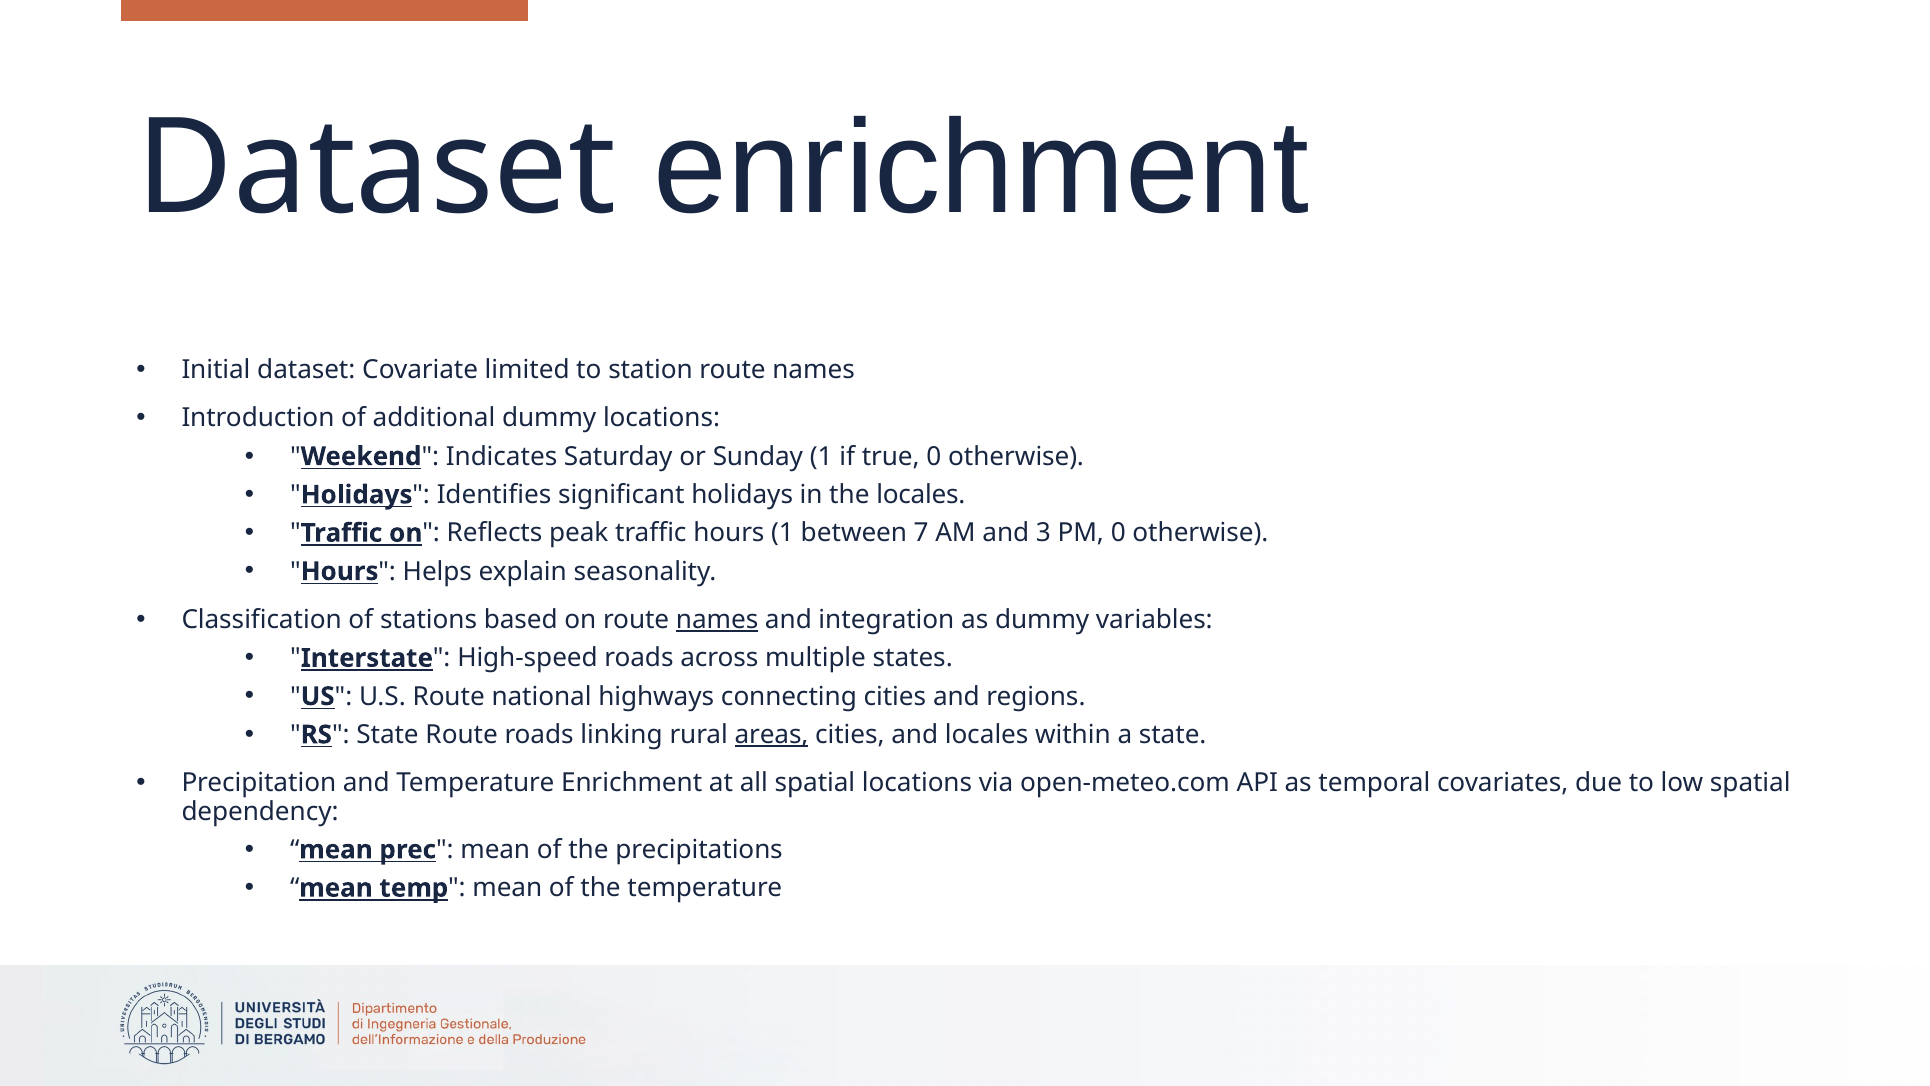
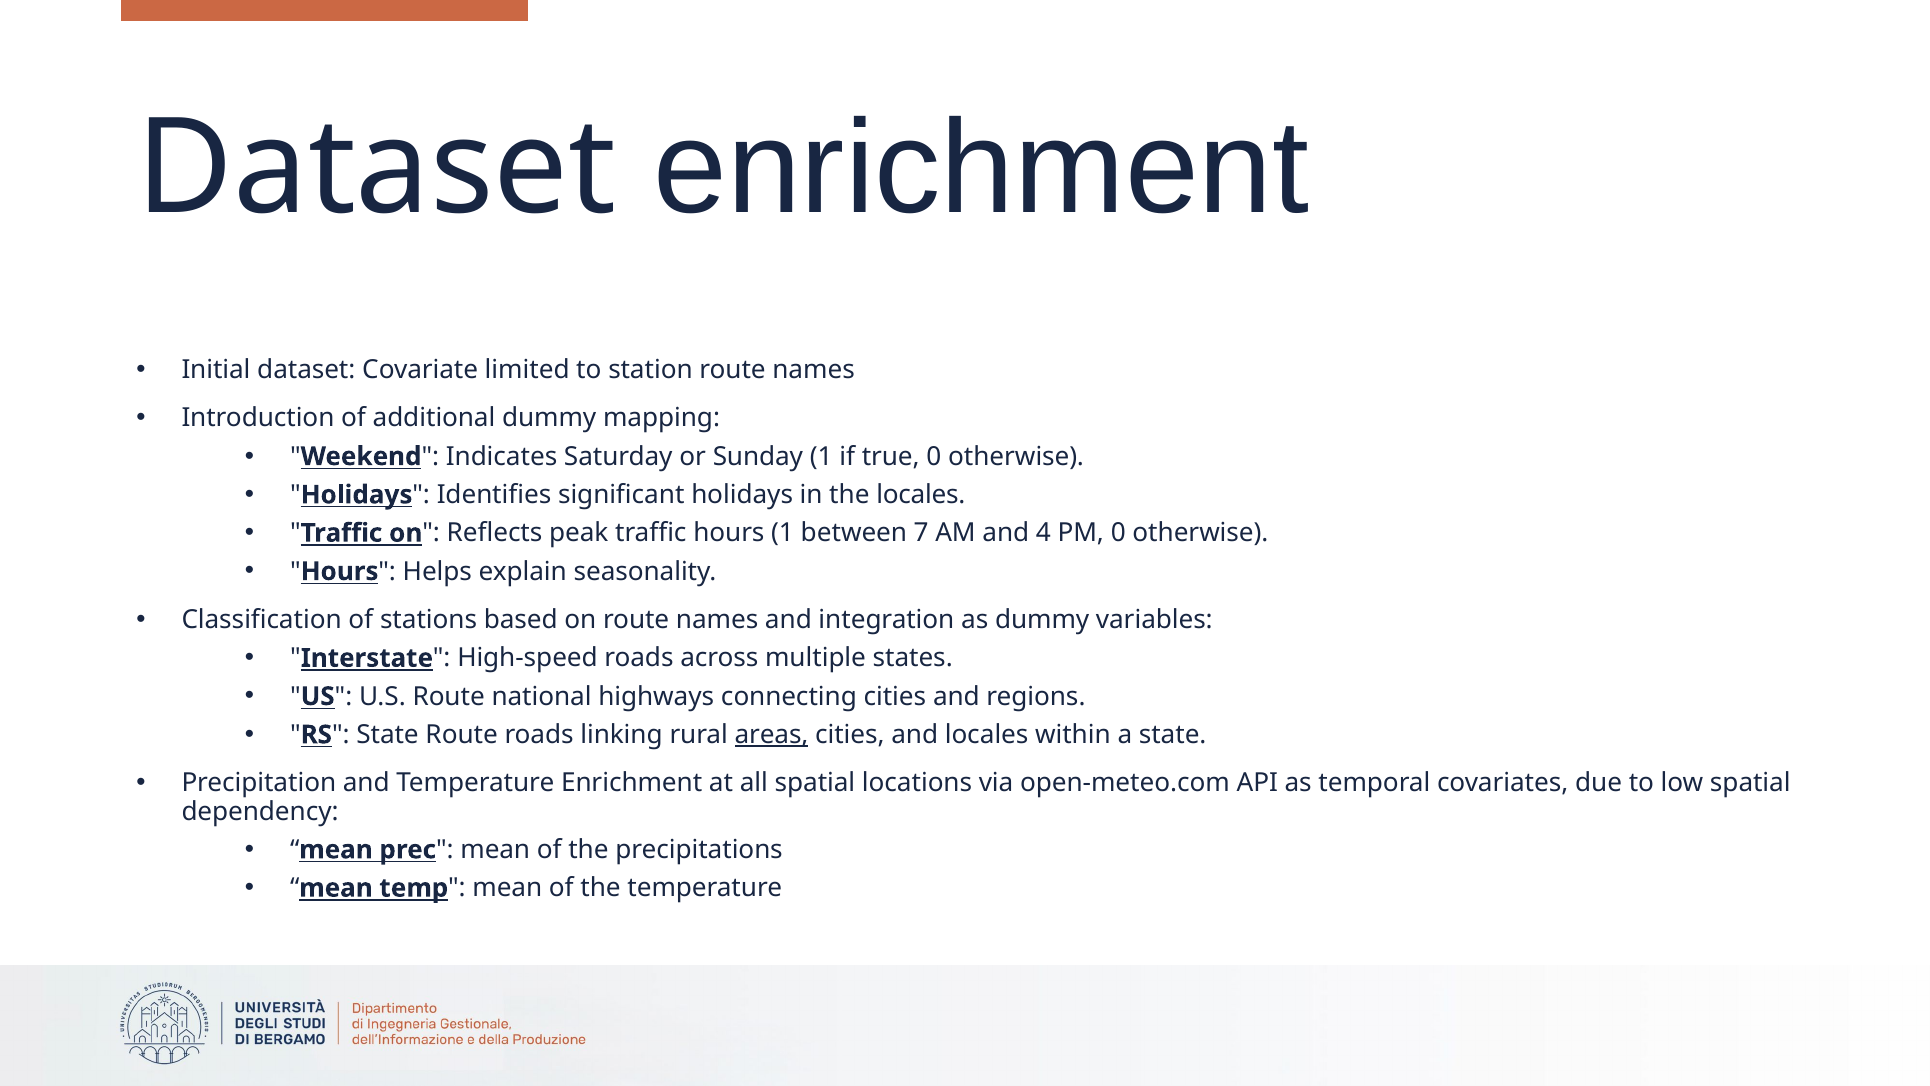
dummy locations: locations -> mapping
3: 3 -> 4
names at (717, 620) underline: present -> none
